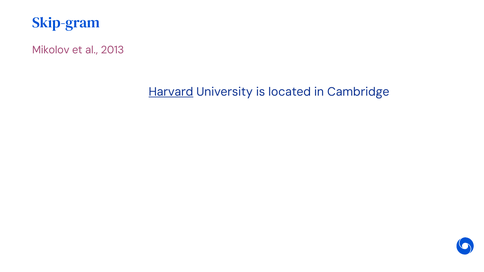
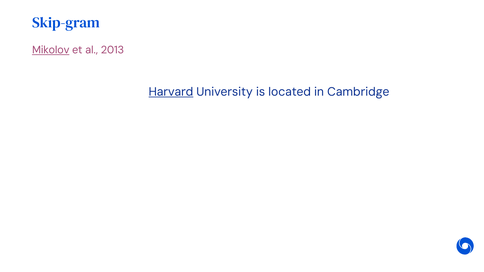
Mikolov underline: none -> present
